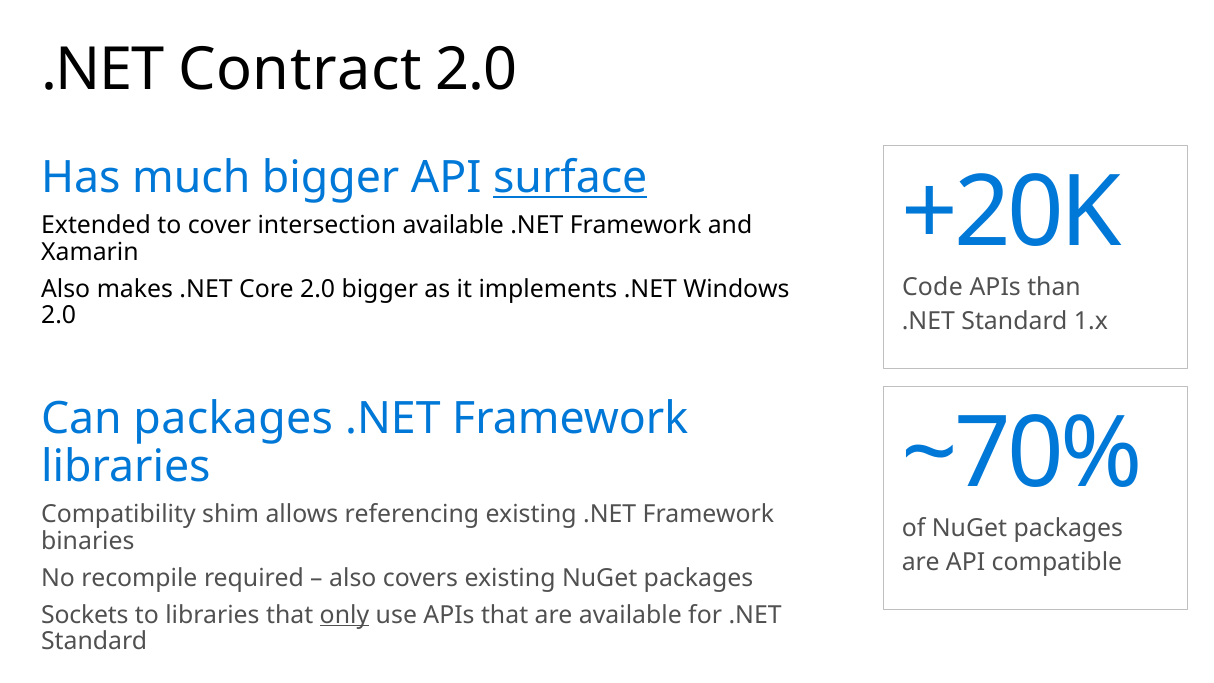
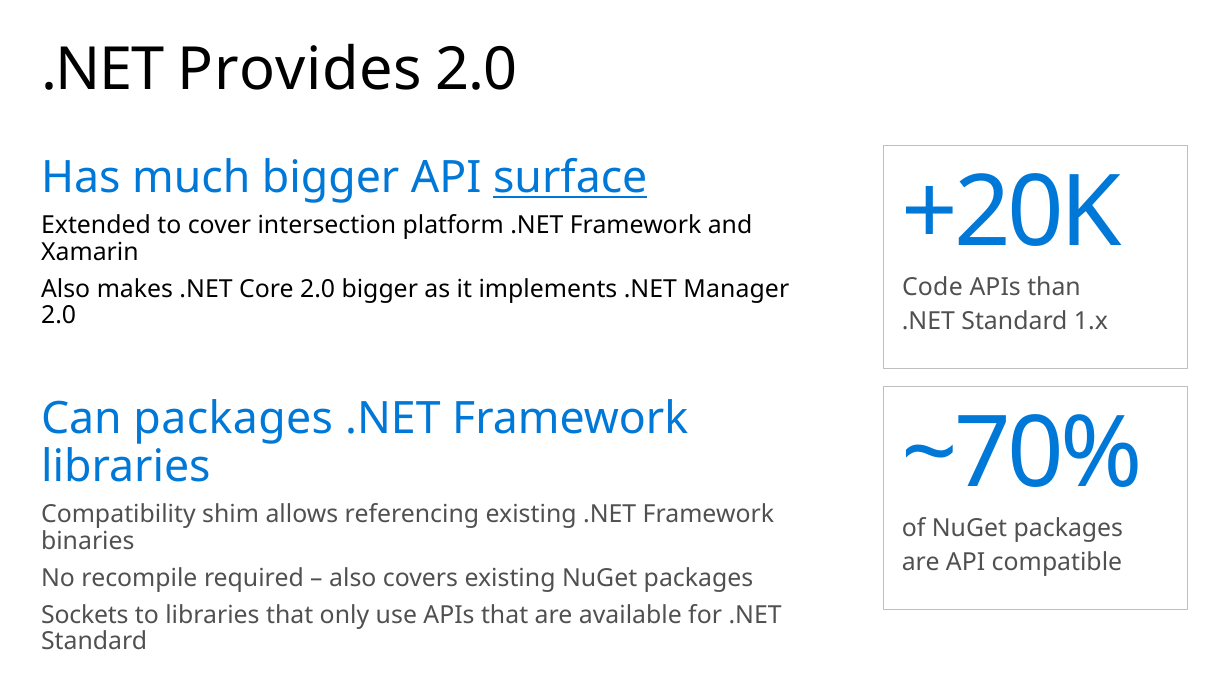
Contract: Contract -> Provides
intersection available: available -> platform
Windows: Windows -> Manager
only underline: present -> none
